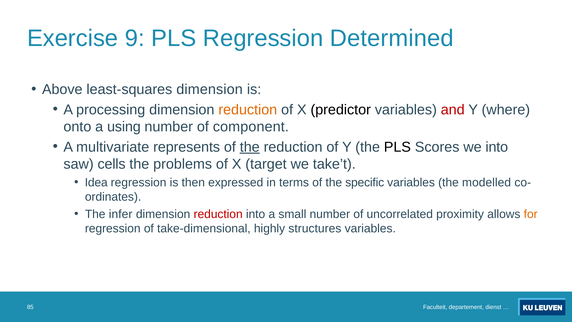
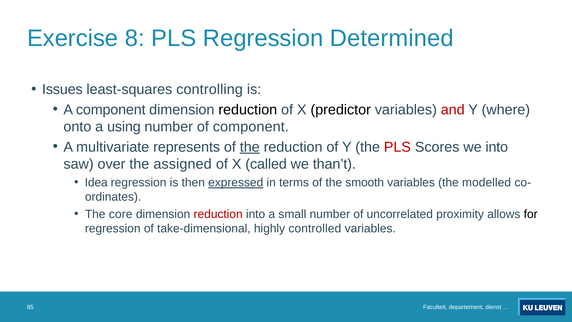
9: 9 -> 8
Above: Above -> Issues
least-squares dimension: dimension -> controlling
A processing: processing -> component
reduction at (248, 110) colour: orange -> black
PLS at (397, 147) colour: black -> red
cells: cells -> over
problems: problems -> assigned
target: target -> called
take’t: take’t -> than’t
expressed underline: none -> present
specific: specific -> smooth
infer: infer -> core
for colour: orange -> black
structures: structures -> controlled
